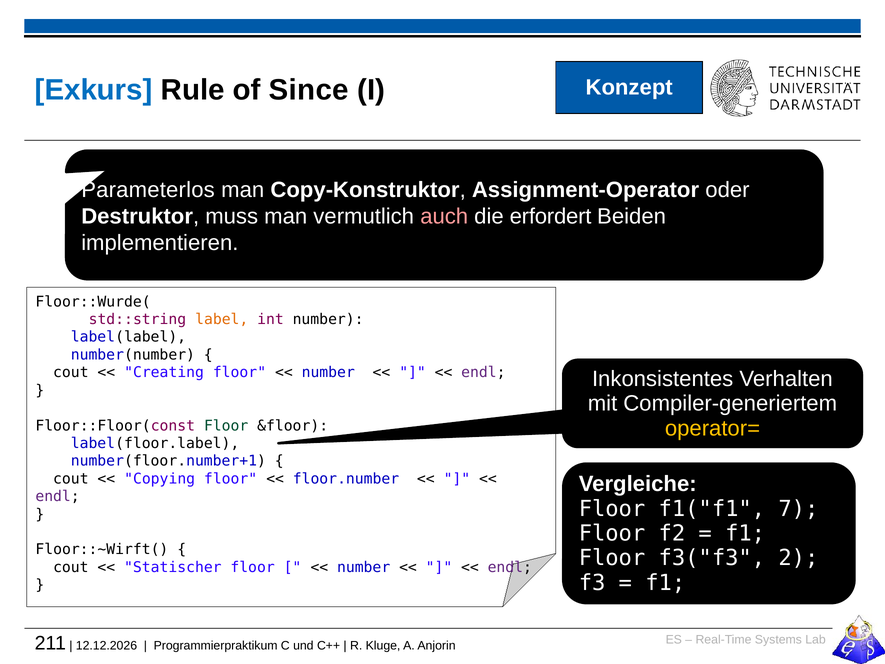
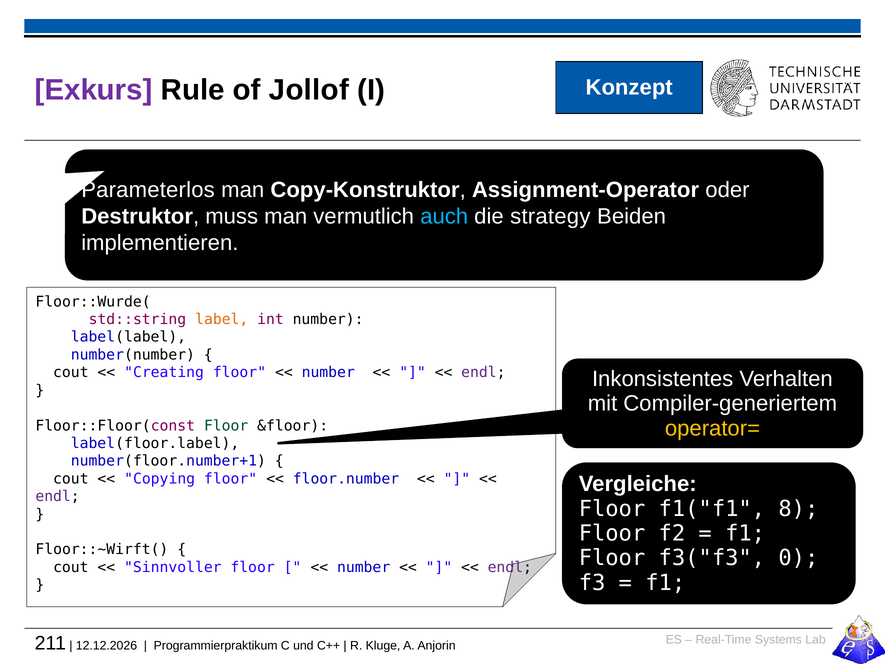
Exkurs colour: blue -> purple
Since: Since -> Jollof
auch colour: pink -> light blue
erfordert: erfordert -> strategy
7: 7 -> 8
2: 2 -> 0
Statischer: Statischer -> Sinnvoller
